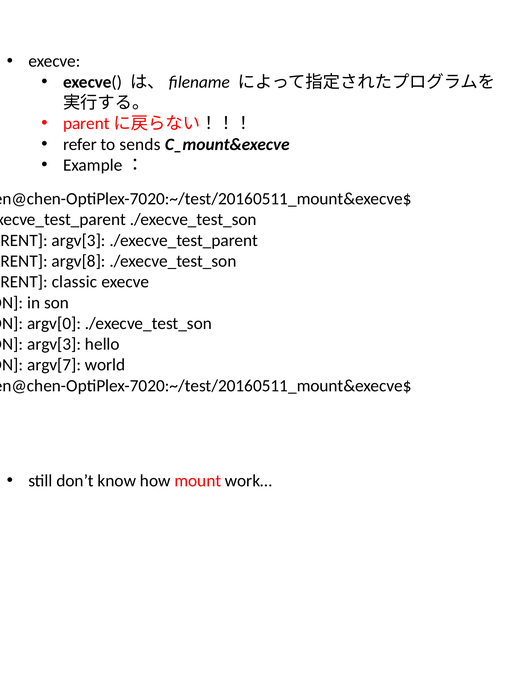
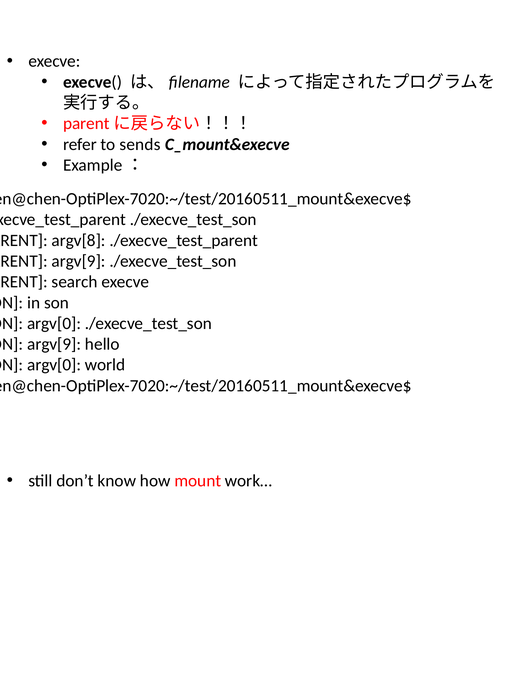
argv[3 at (79, 240): argv[3 -> argv[8
argv[8 at (79, 261): argv[8 -> argv[9
classic: classic -> search
argv[3 at (54, 344): argv[3 -> argv[9
argv[7 at (54, 365): argv[7 -> argv[0
